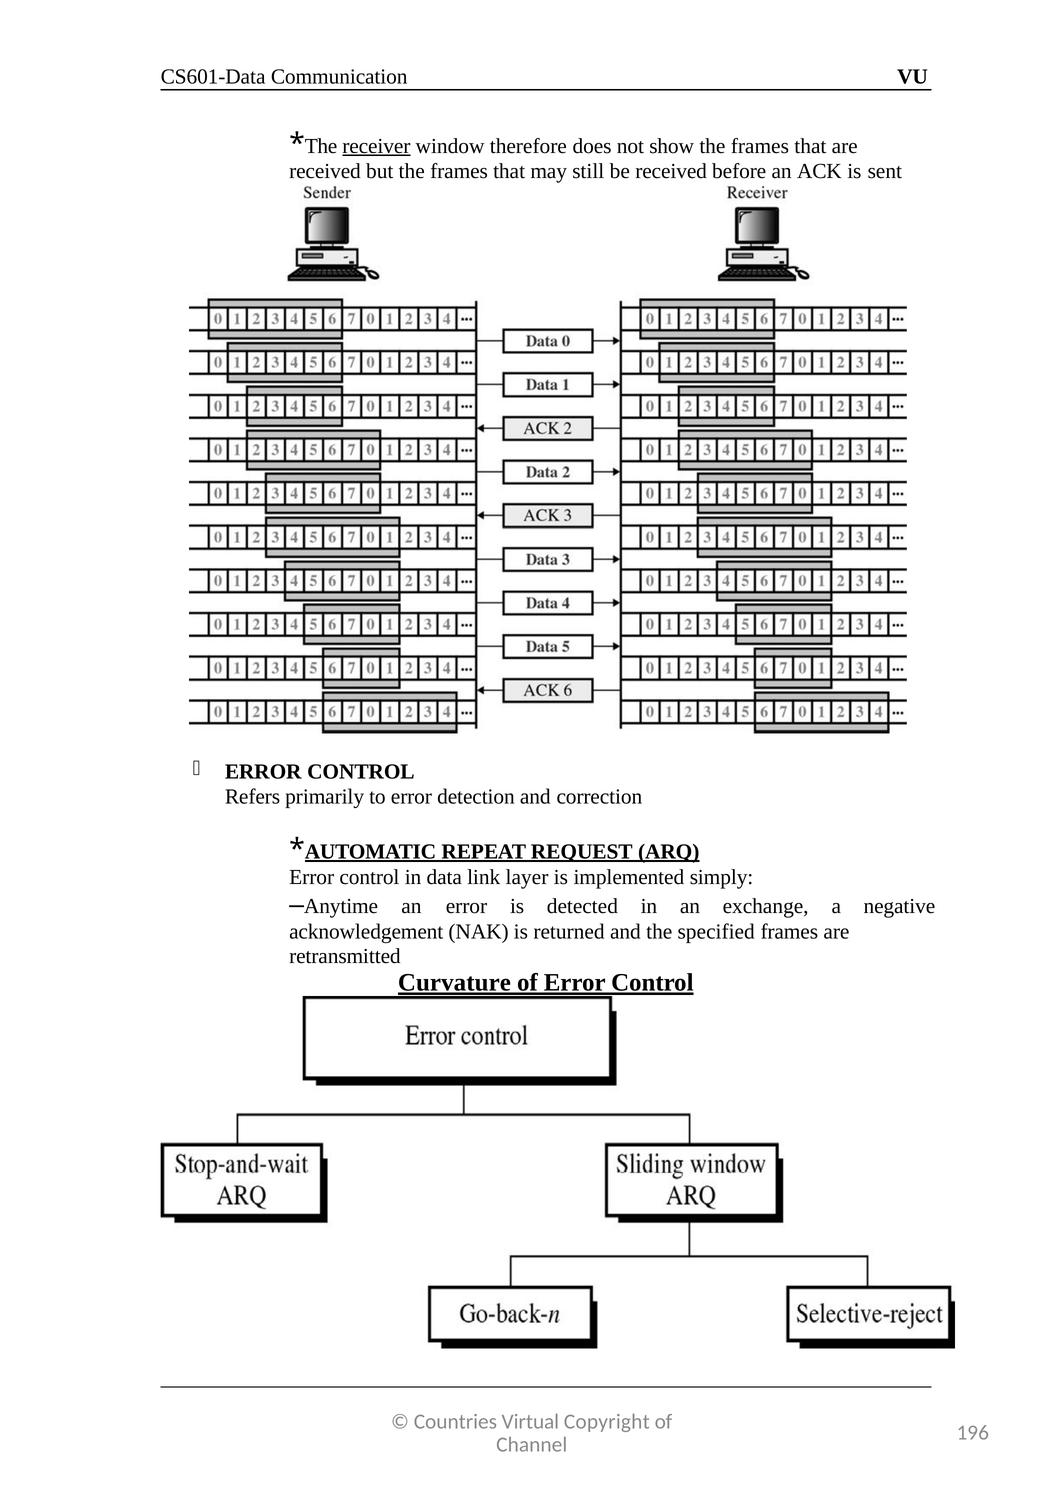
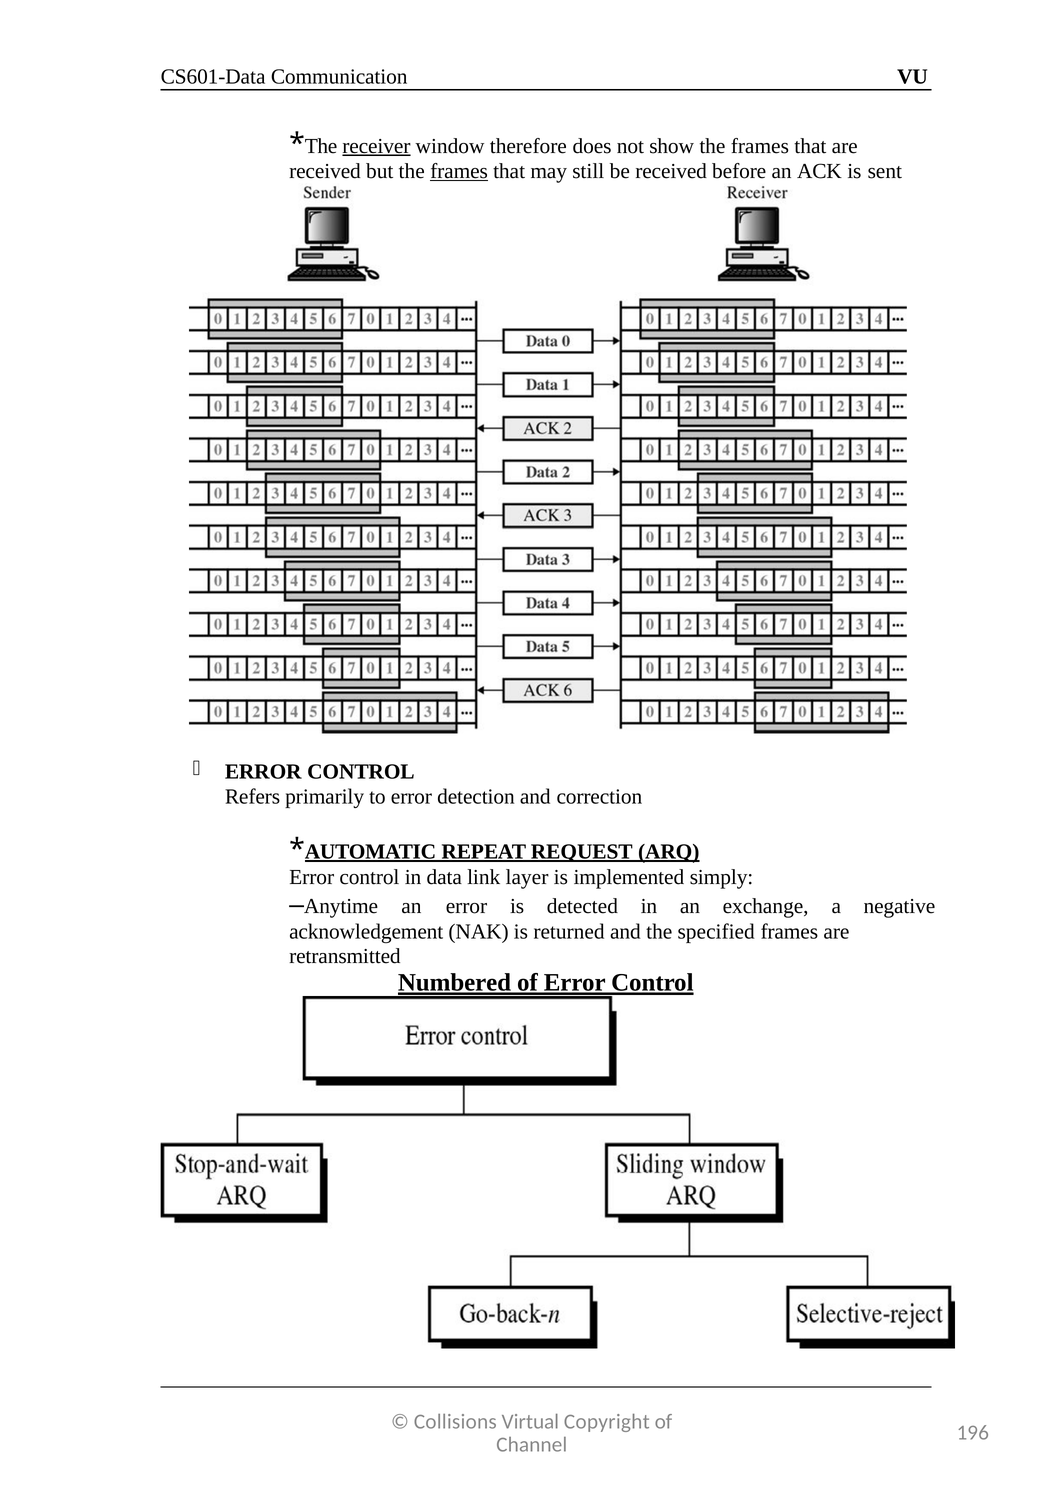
frames at (459, 171) underline: none -> present
Curvature: Curvature -> Numbered
Countries: Countries -> Collisions
